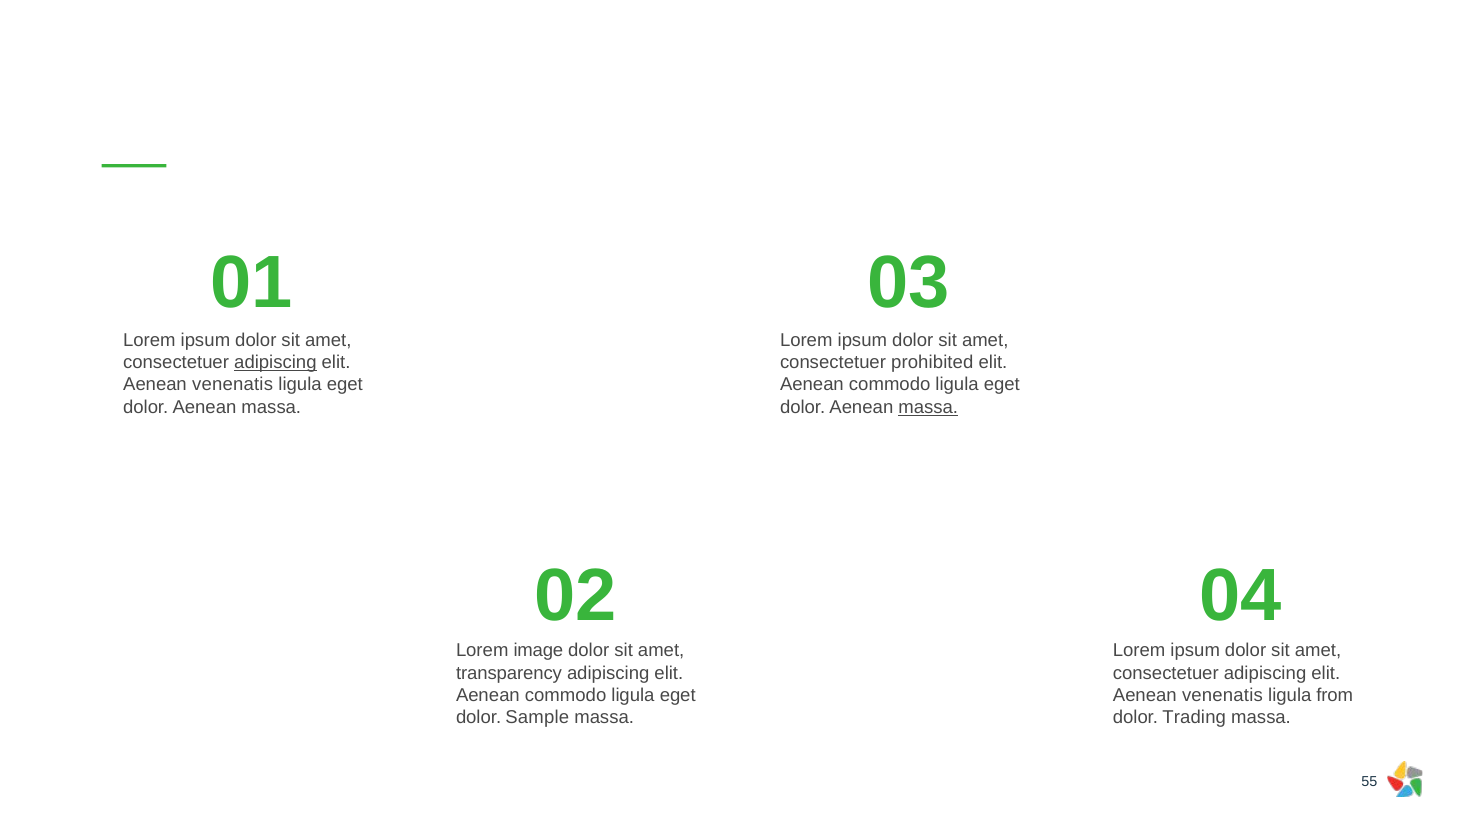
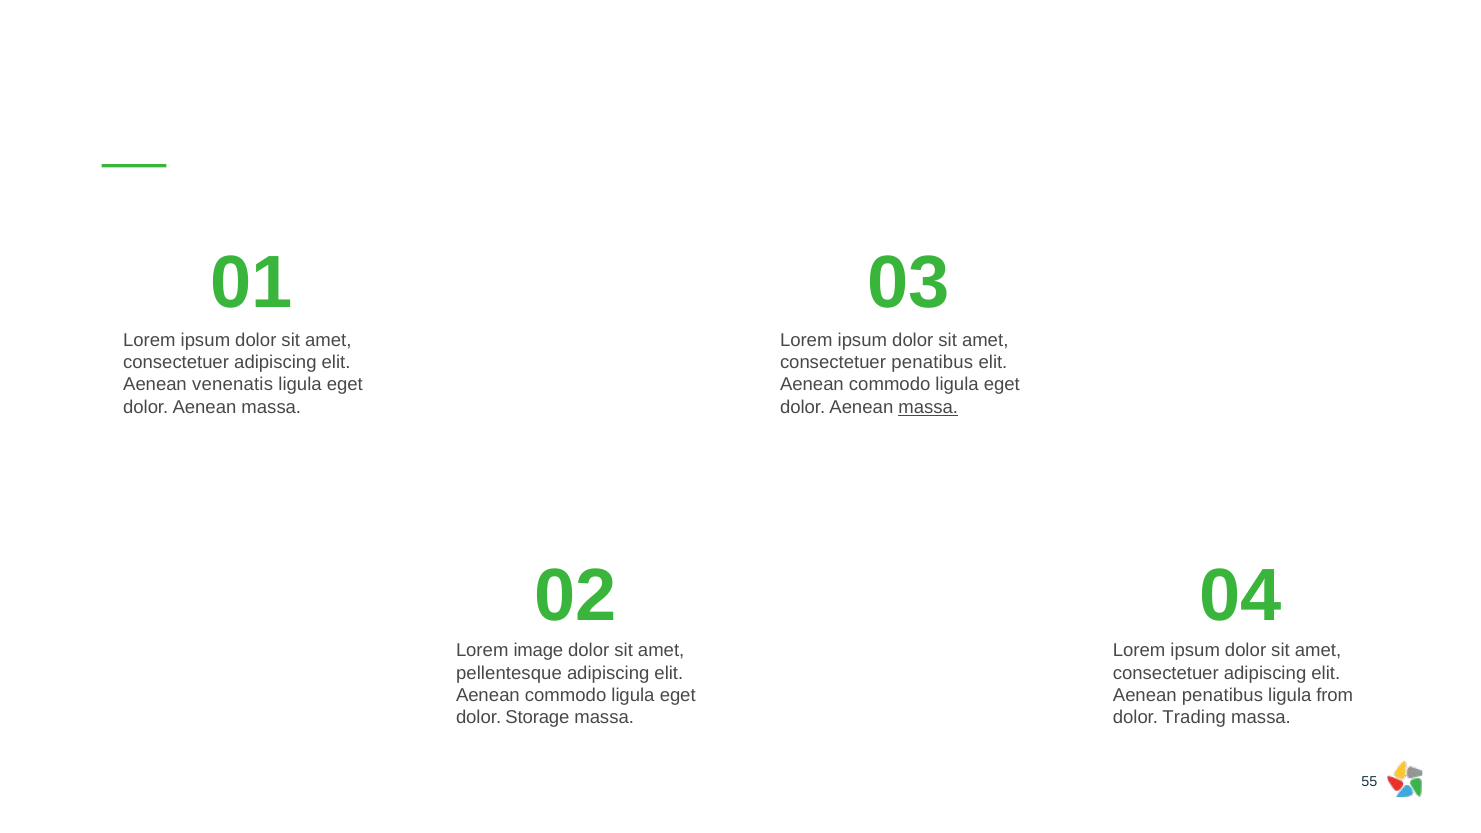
adipiscing at (275, 363) underline: present -> none
consectetuer prohibited: prohibited -> penatibus
transparency: transparency -> pellentesque
venenatis at (1222, 695): venenatis -> penatibus
Sample: Sample -> Storage
